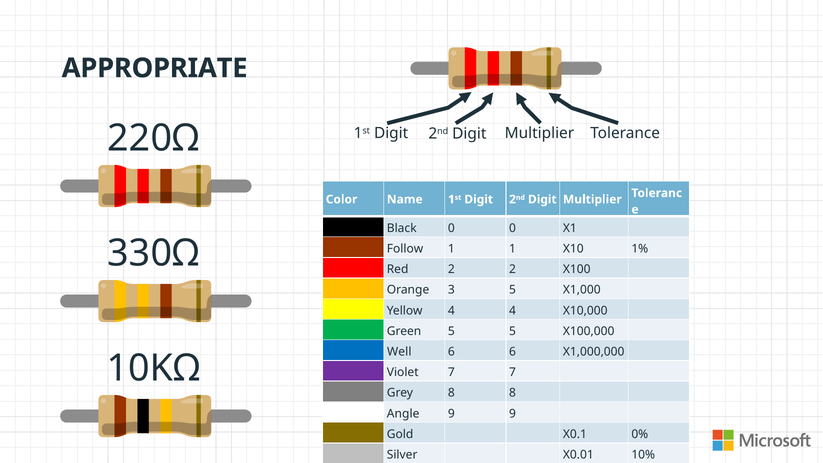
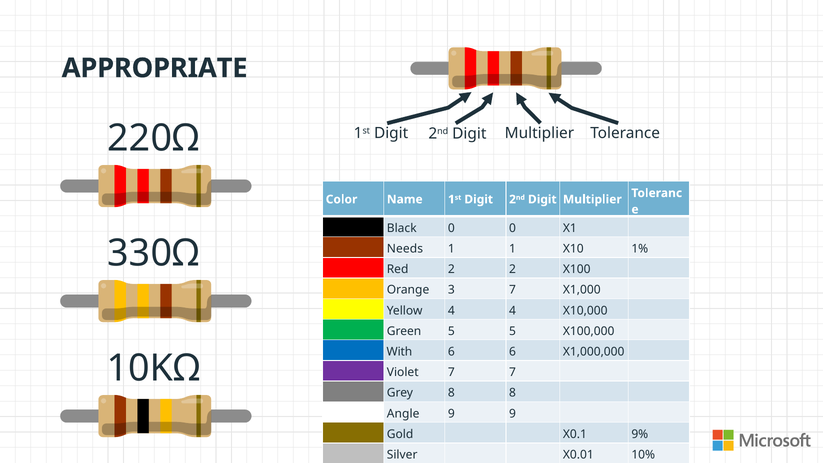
Follow: Follow -> Needs
3 5: 5 -> 7
Well: Well -> With
0%: 0% -> 9%
